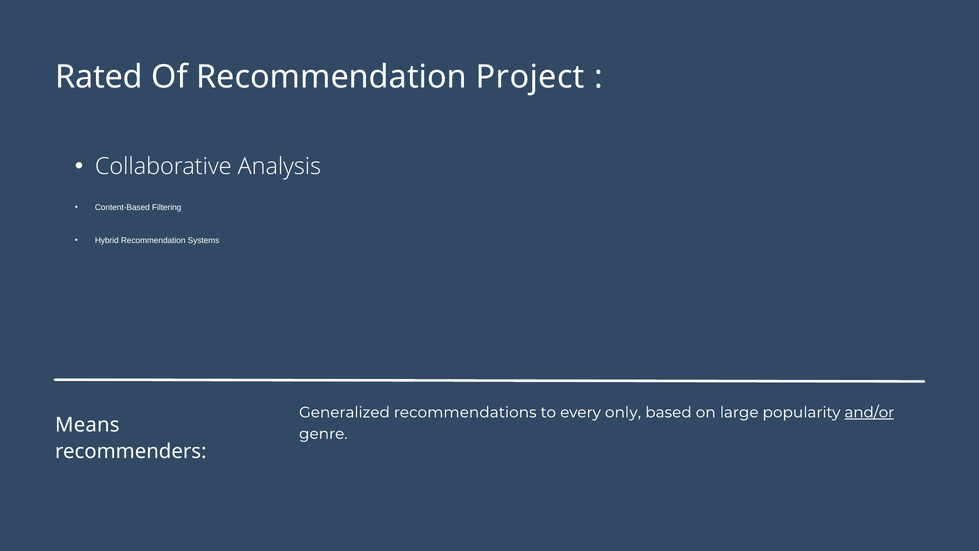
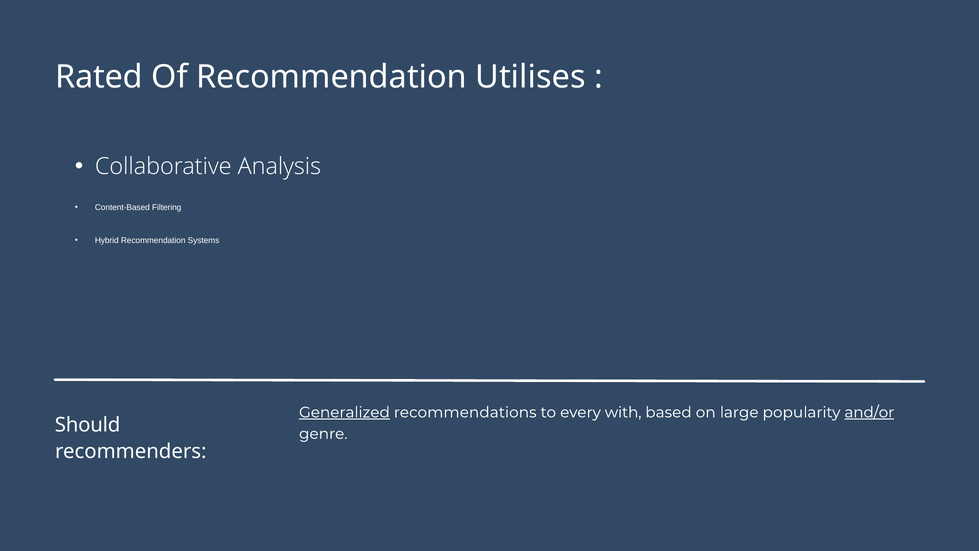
Project: Project -> Utilises
Generalized underline: none -> present
only: only -> with
Means: Means -> Should
